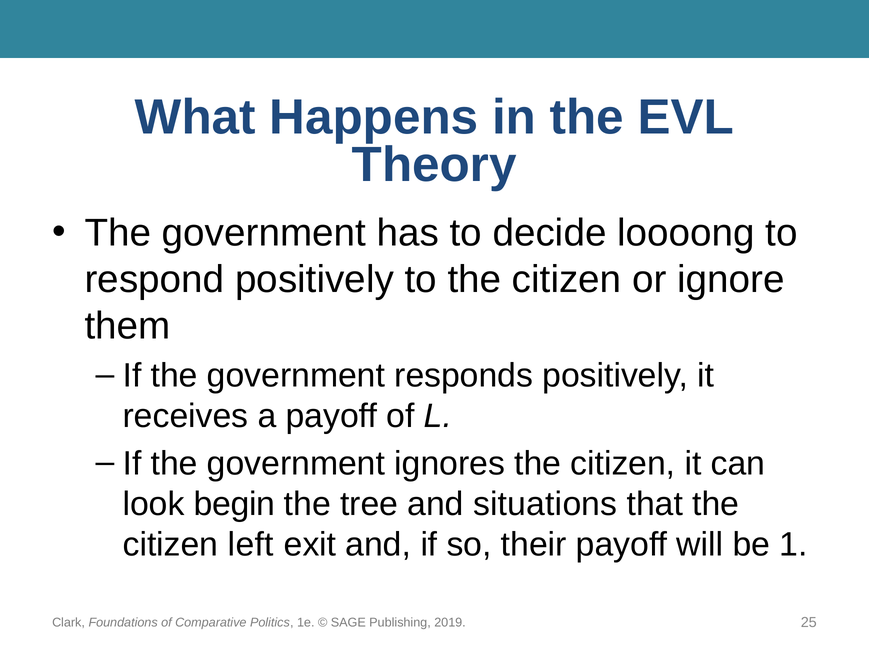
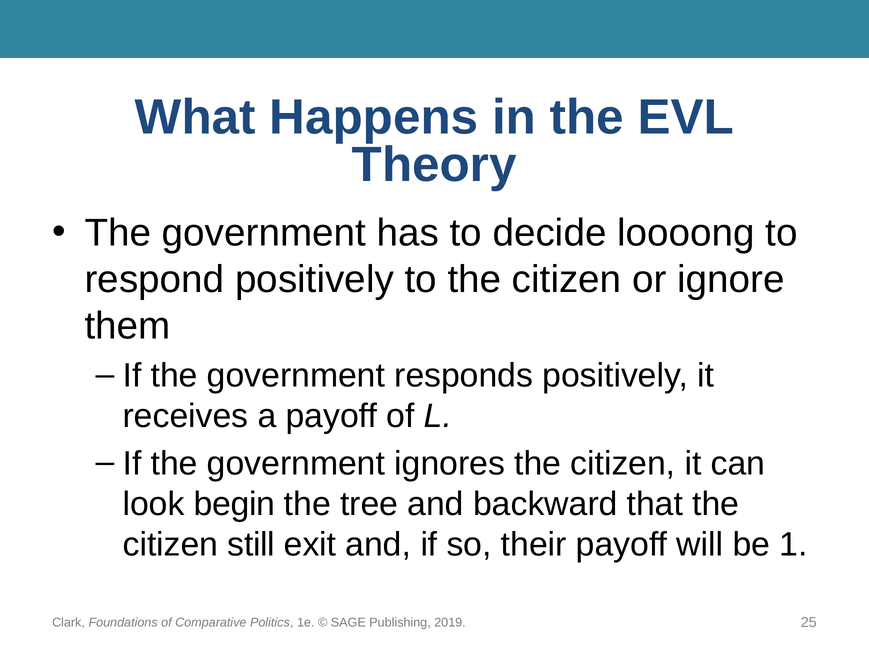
situations: situations -> backward
left: left -> still
